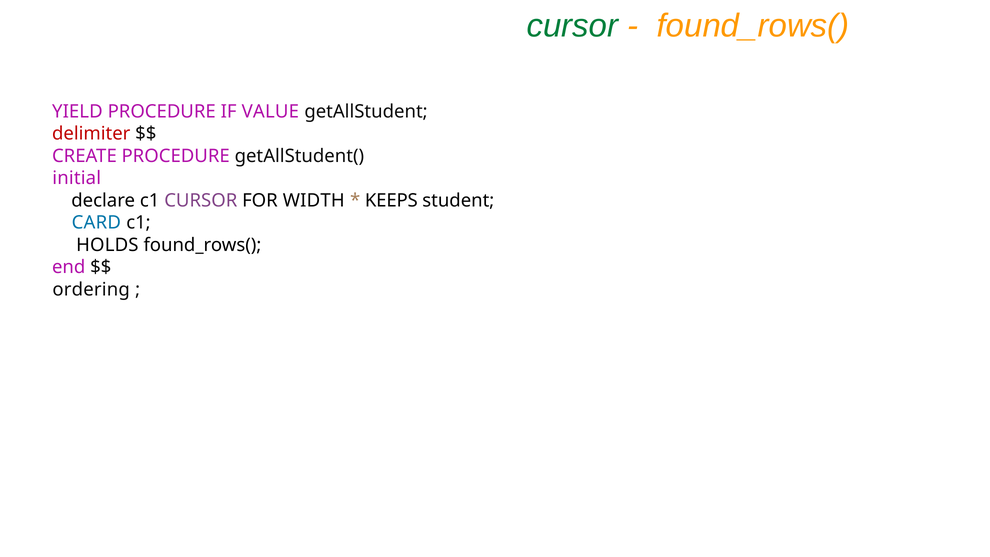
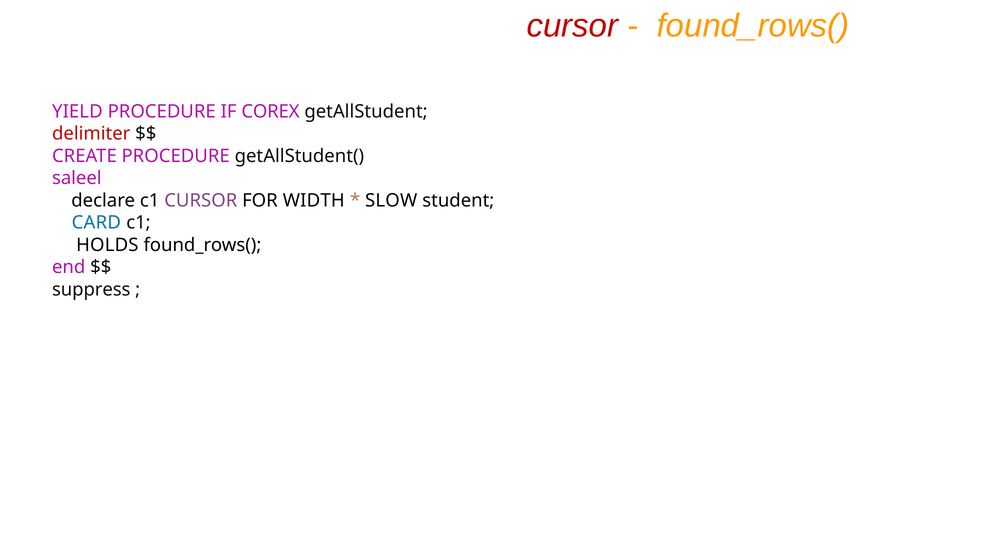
cursor at (572, 26) colour: green -> red
VALUE: VALUE -> COREX
initial: initial -> saleel
KEEPS: KEEPS -> SLOW
ordering: ordering -> suppress
